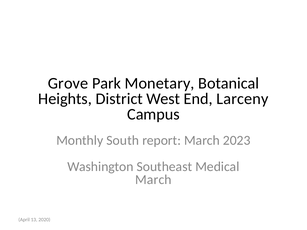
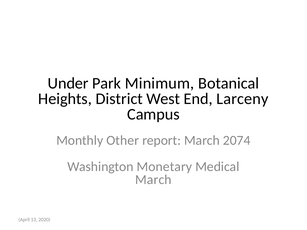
Grove: Grove -> Under
Monetary: Monetary -> Minimum
South: South -> Other
2023: 2023 -> 2074
Southeast: Southeast -> Monetary
